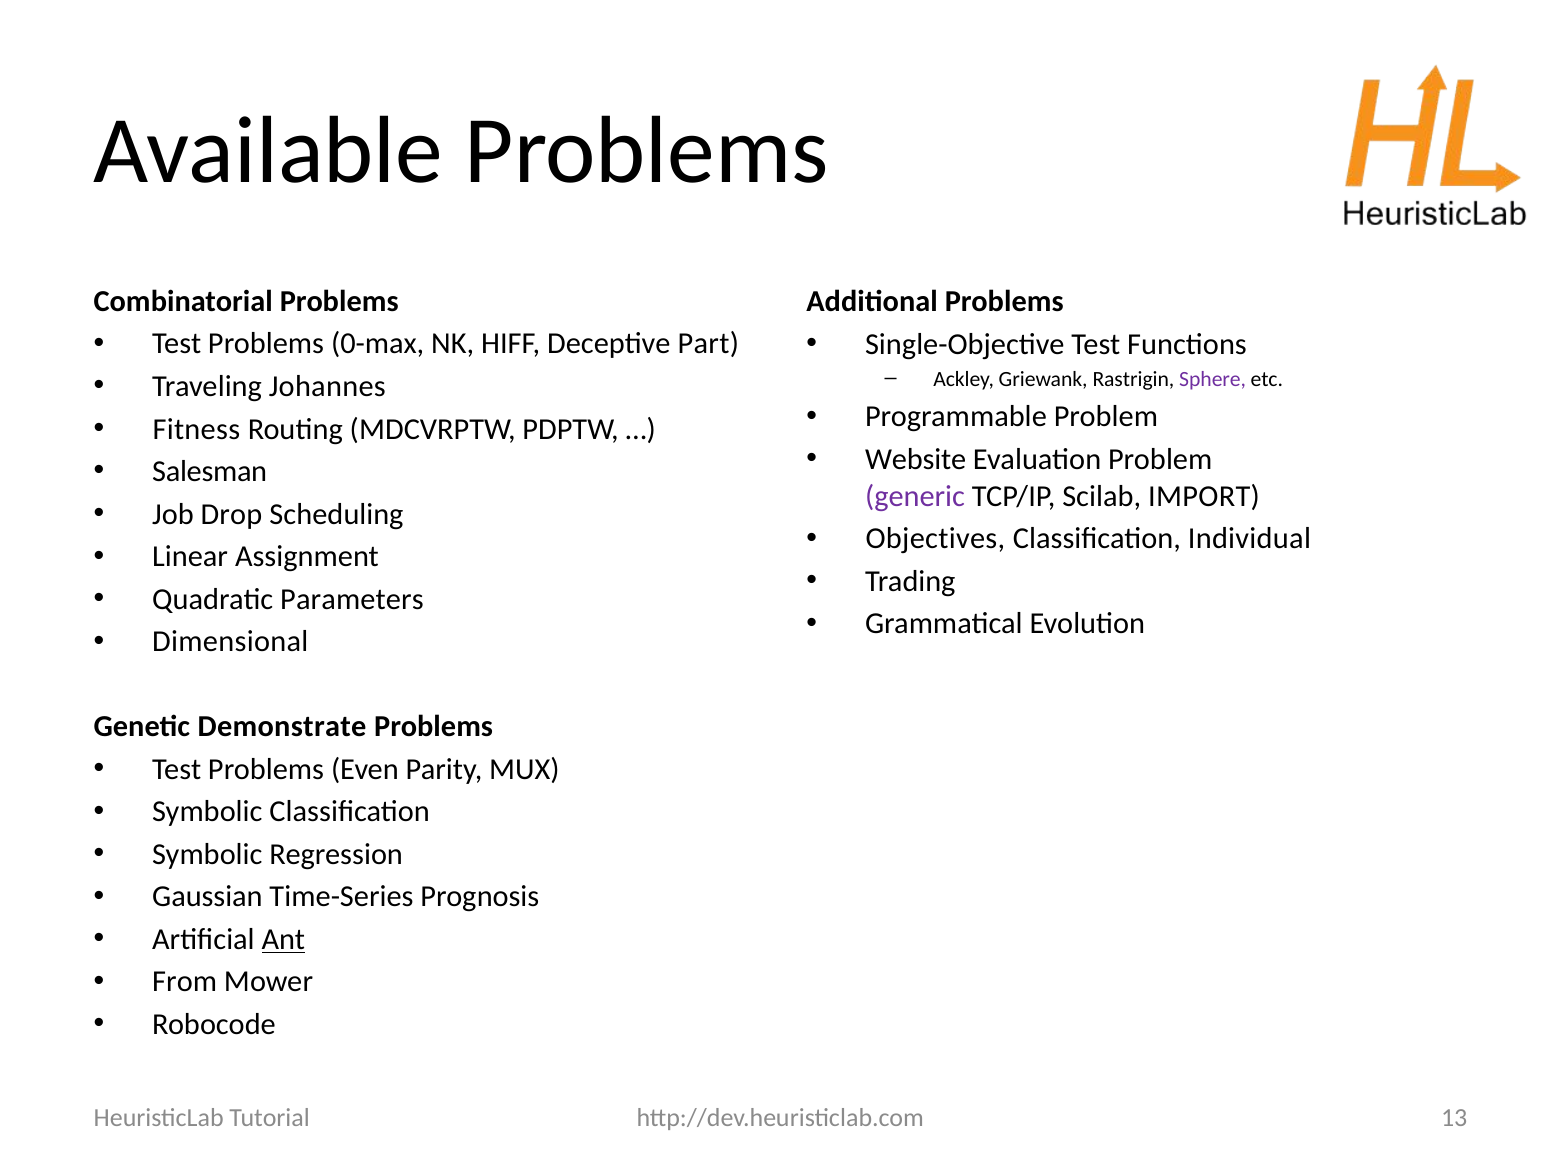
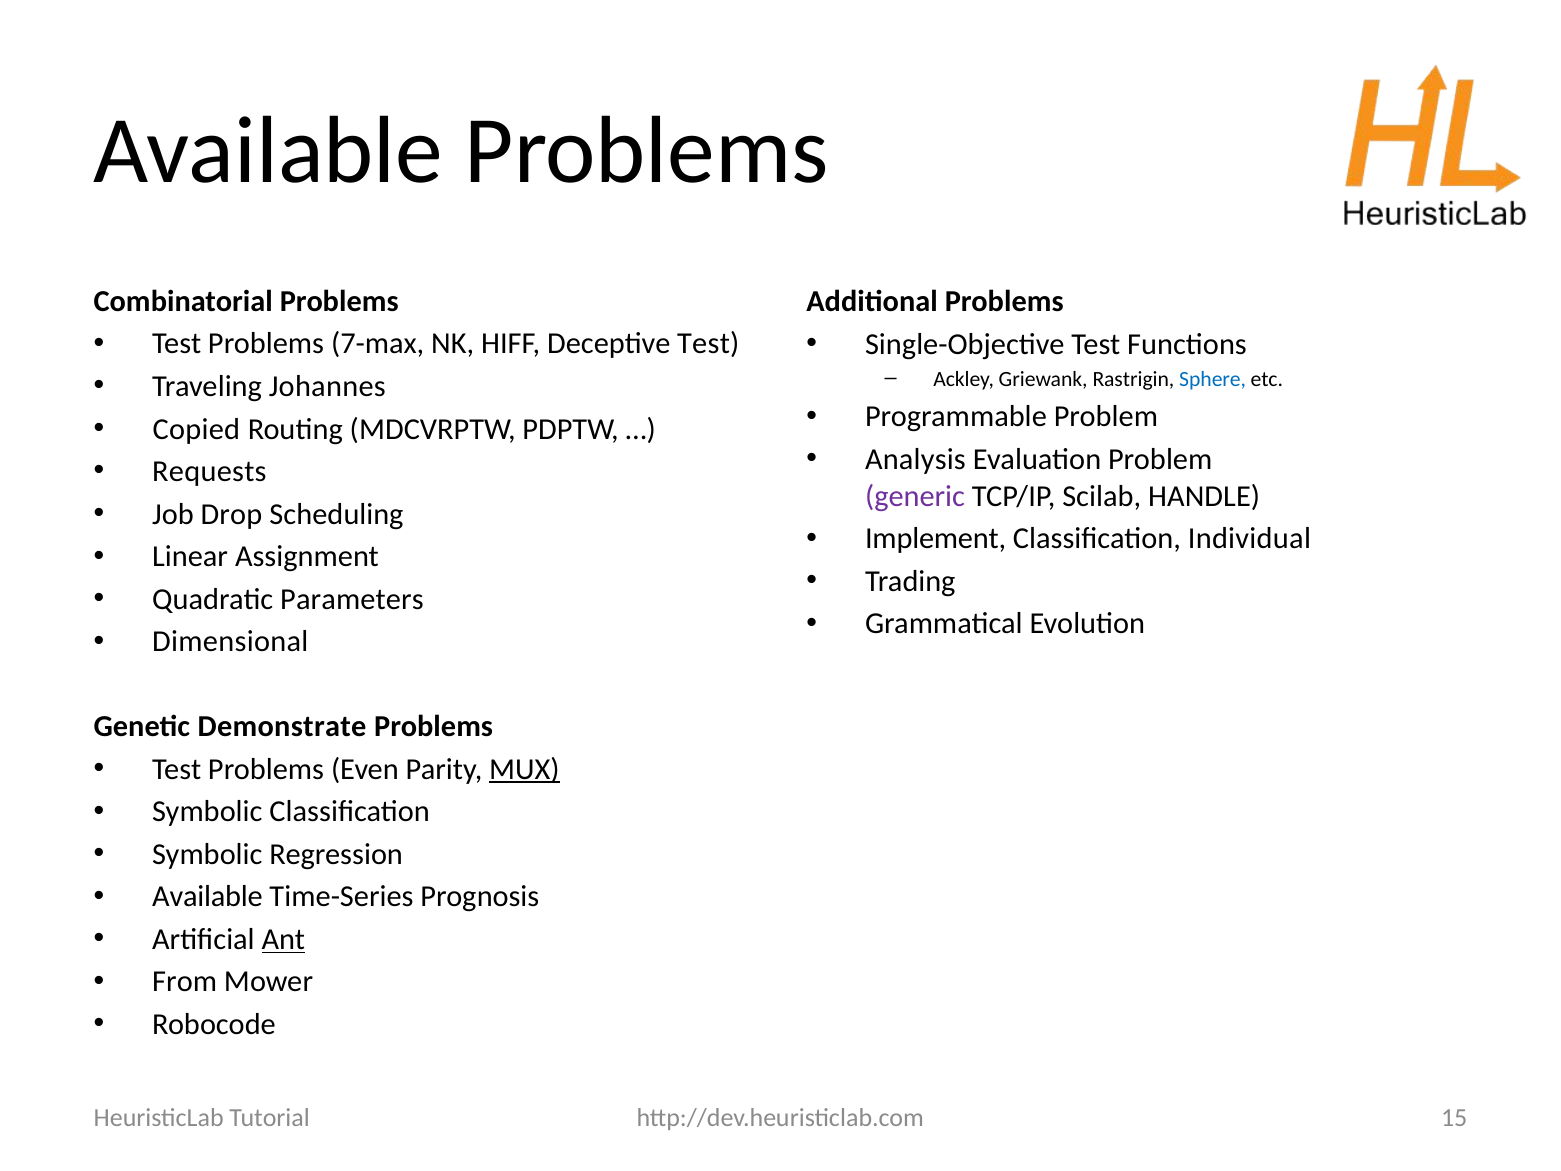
0-max: 0-max -> 7-max
Deceptive Part: Part -> Test
Sphere colour: purple -> blue
Fitness: Fitness -> Copied
Website: Website -> Analysis
Salesman: Salesman -> Requests
IMPORT: IMPORT -> HANDLE
Objectives: Objectives -> Implement
MUX underline: none -> present
Gaussian at (207, 897): Gaussian -> Available
13: 13 -> 15
